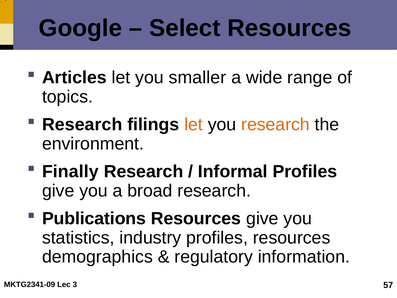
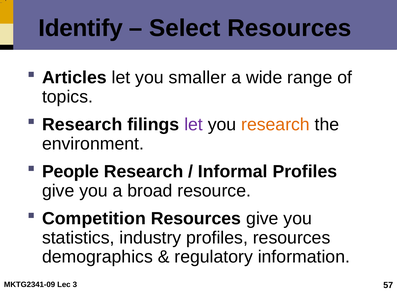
Google: Google -> Identify
let at (194, 125) colour: orange -> purple
Finally: Finally -> People
broad research: research -> resource
Publications: Publications -> Competition
